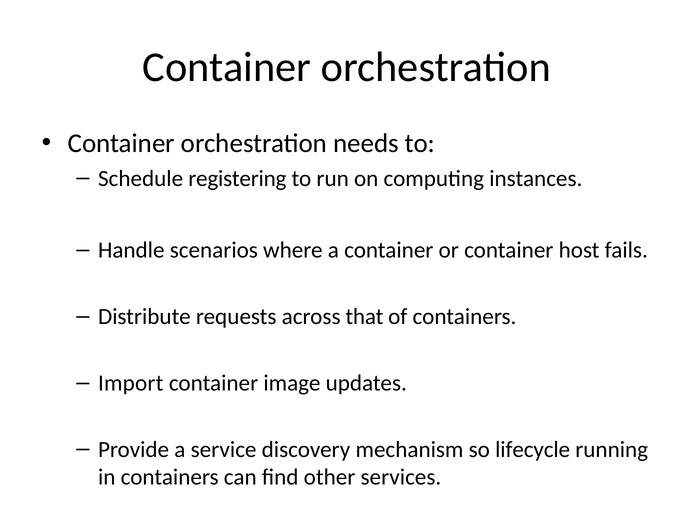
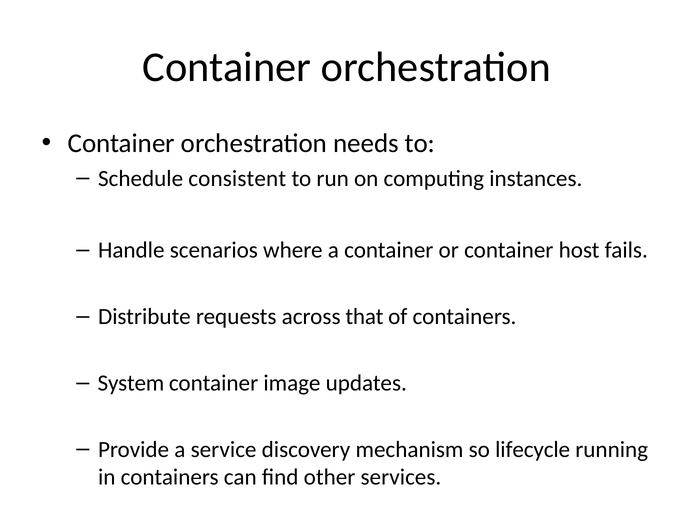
registering: registering -> consistent
Import: Import -> System
